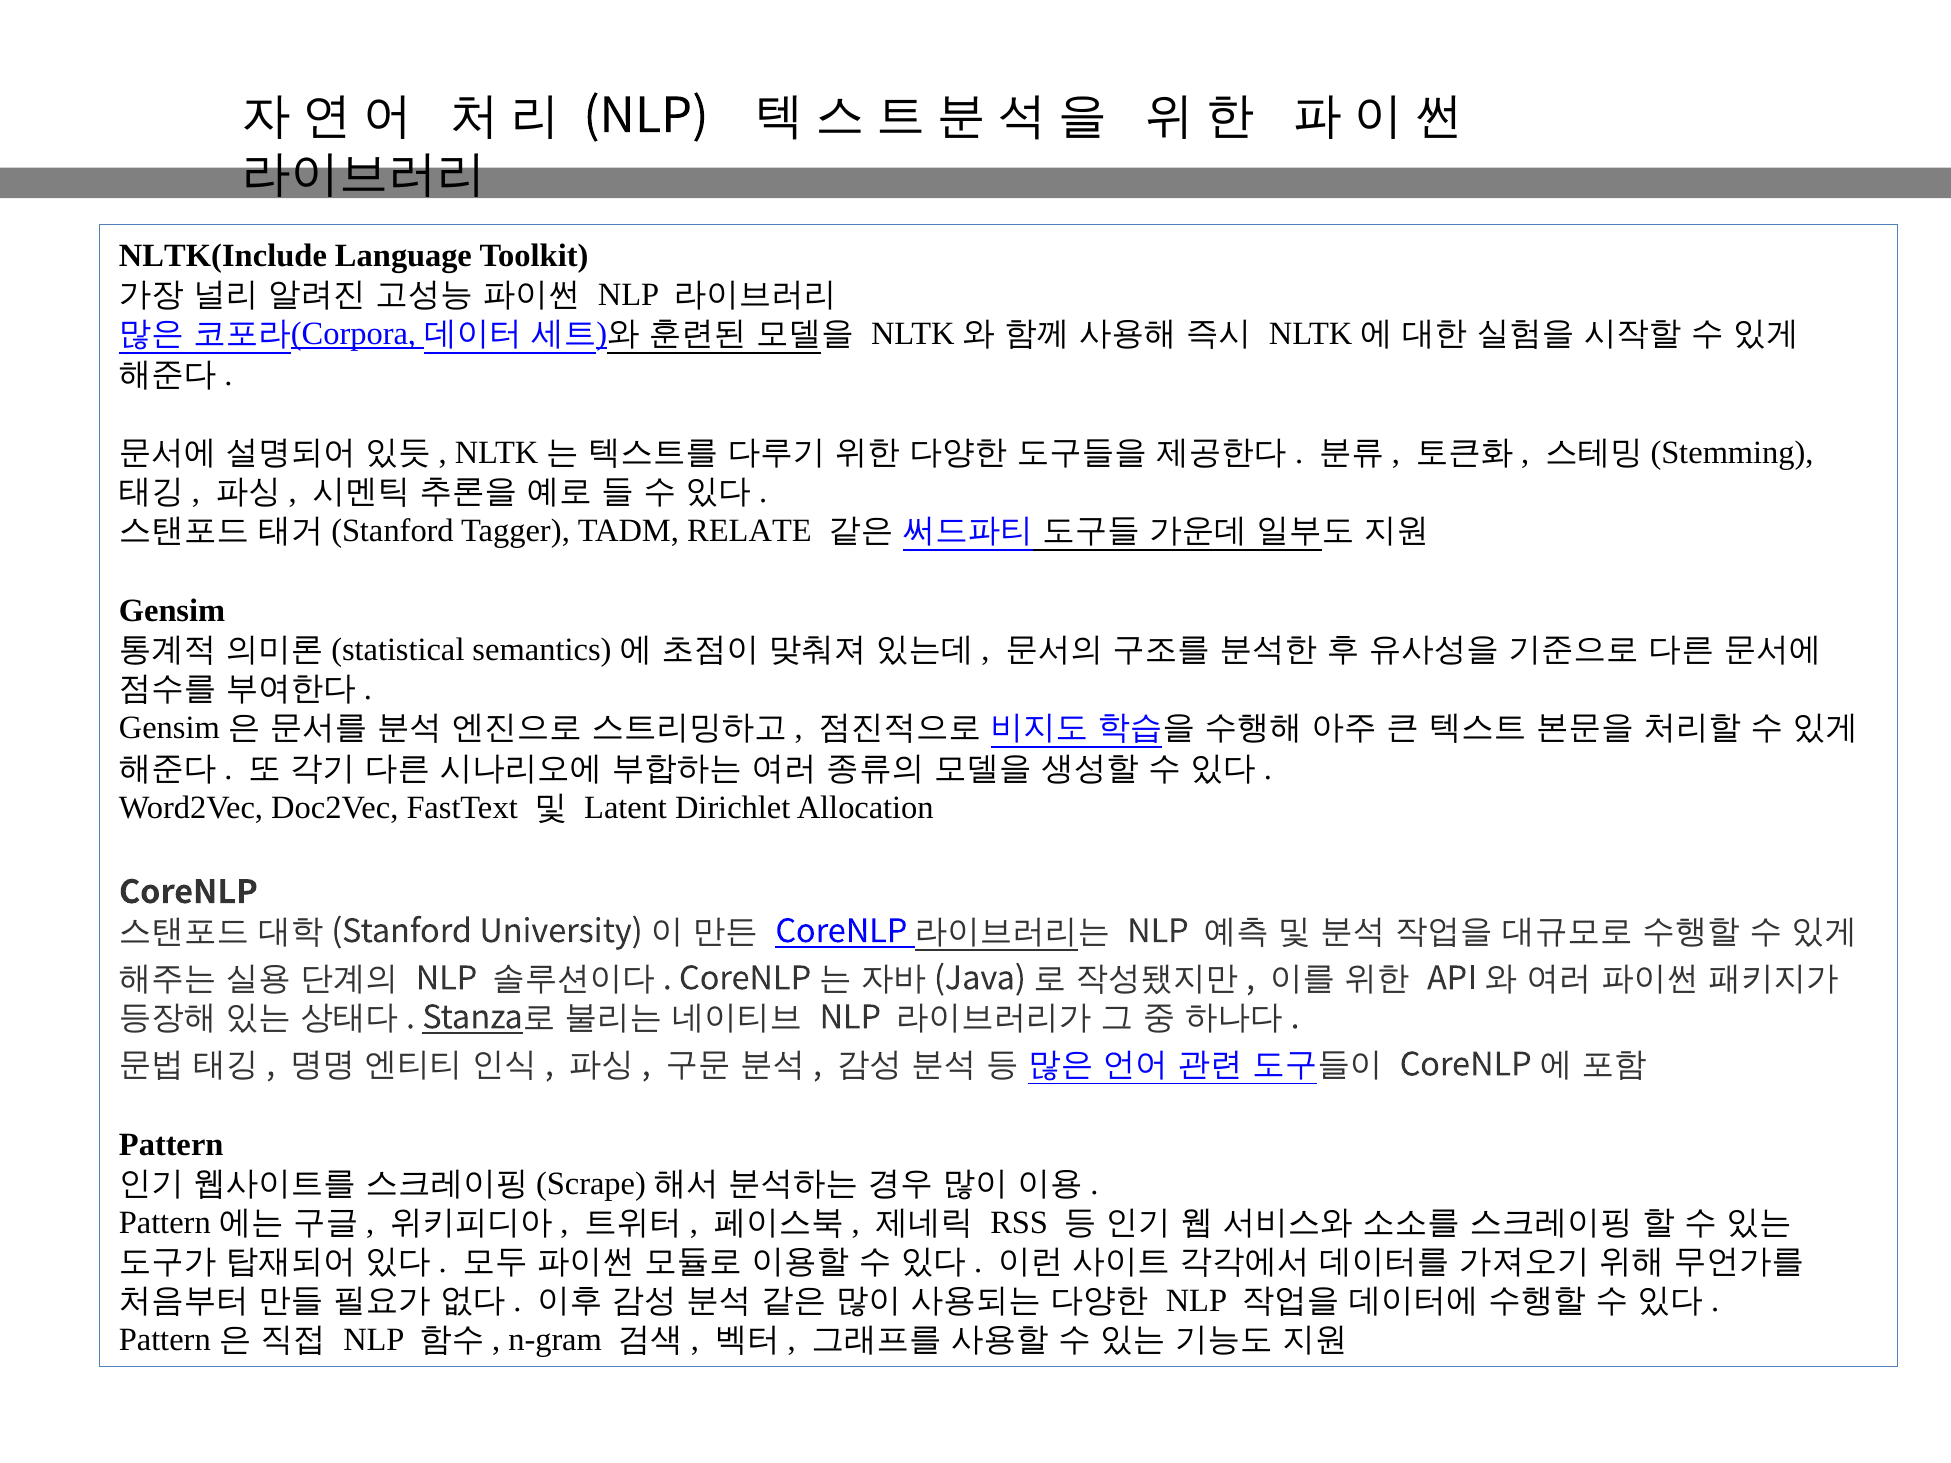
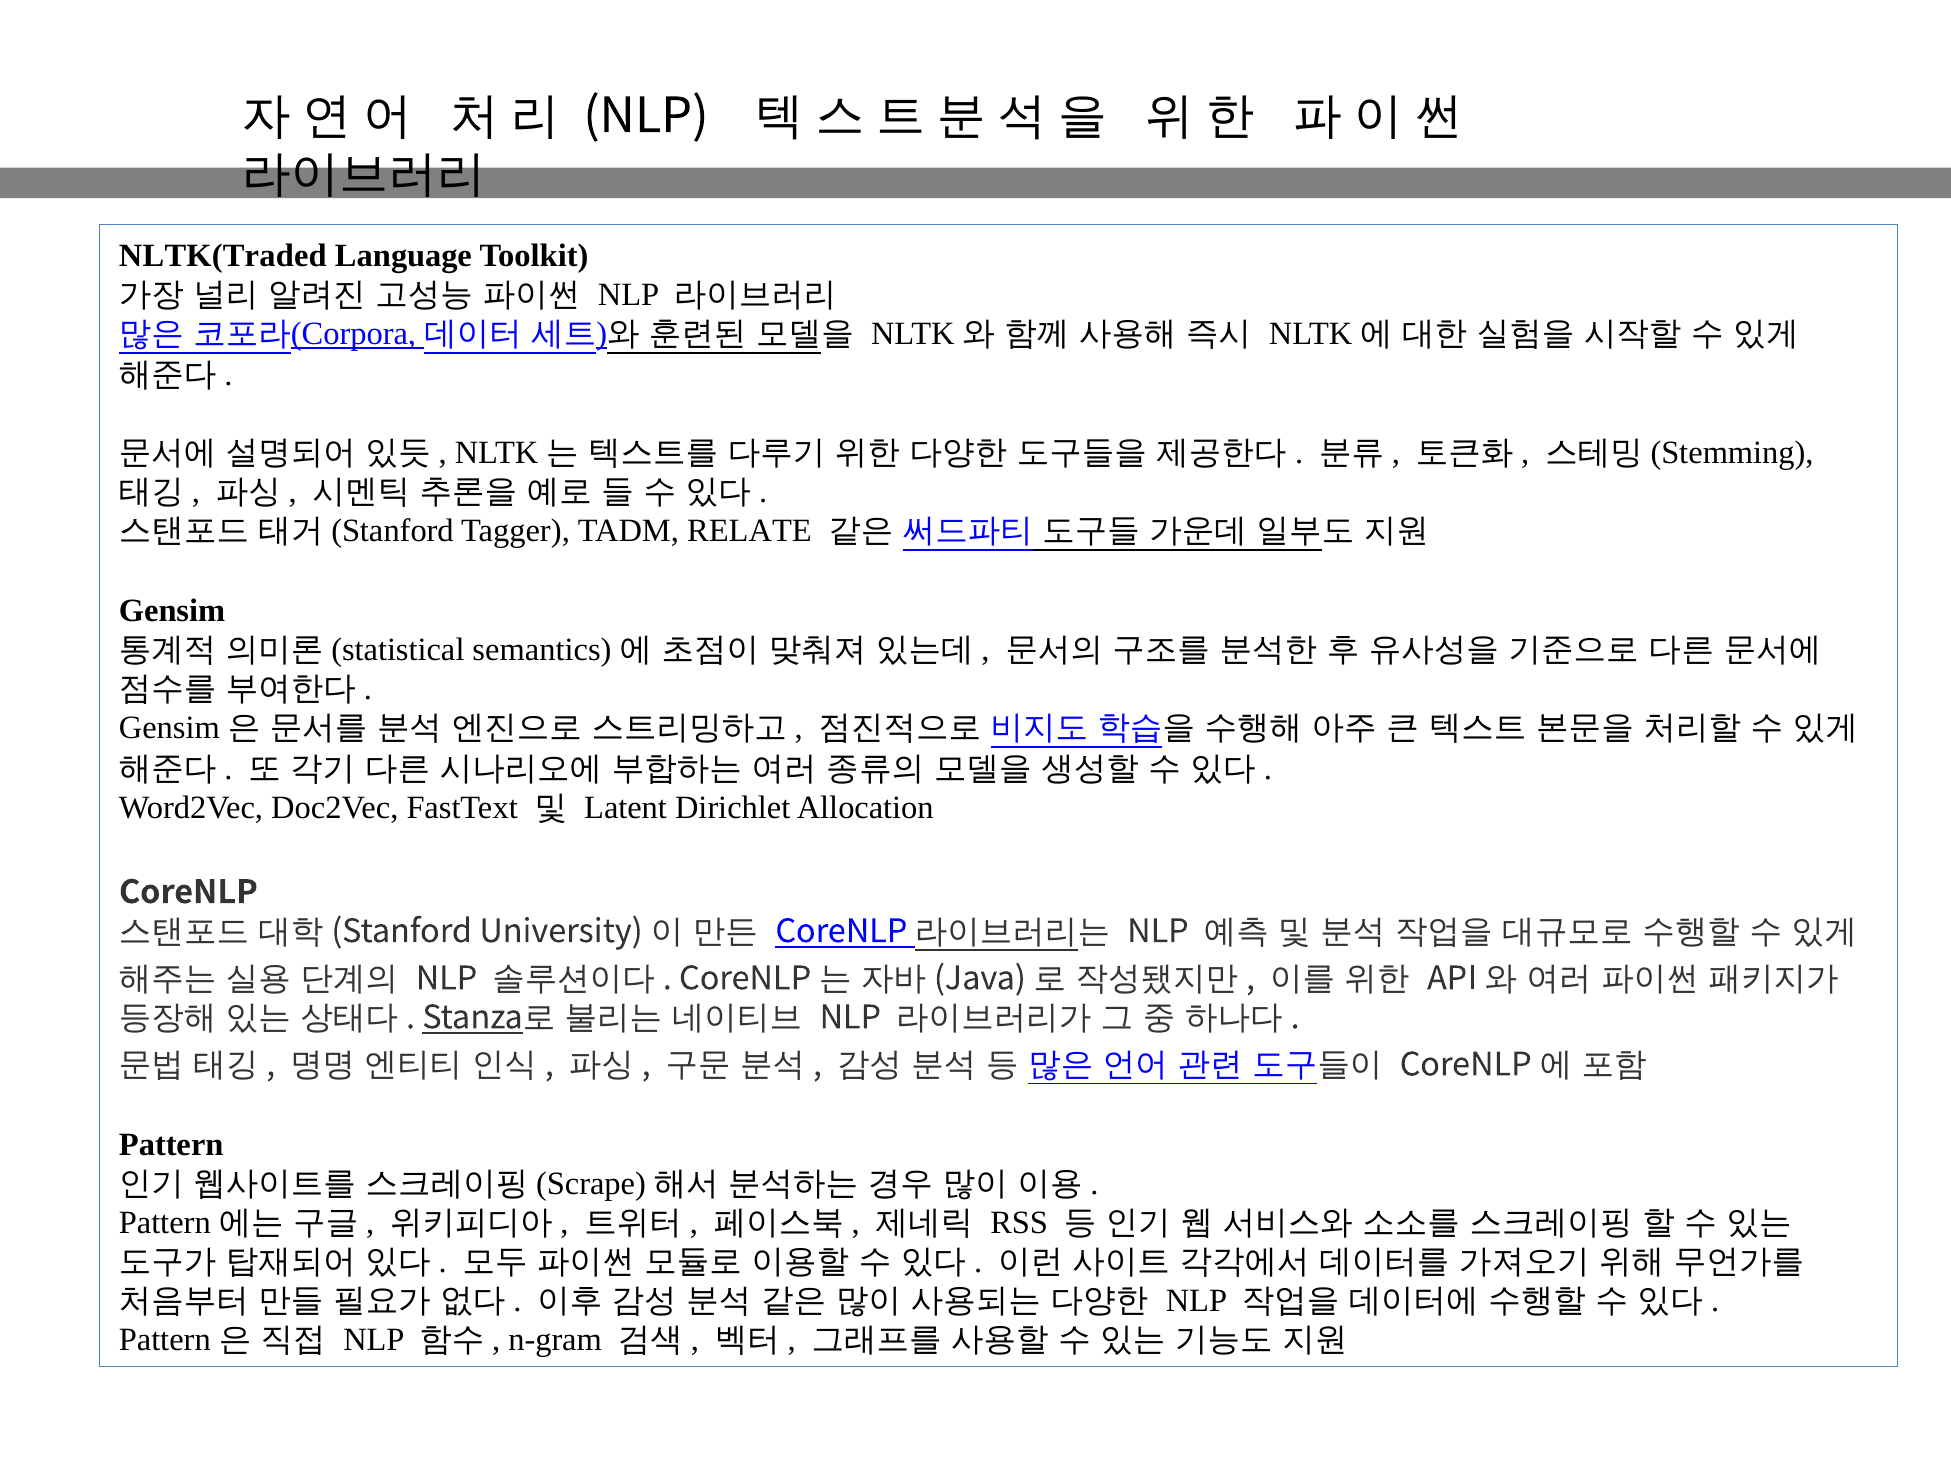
NLTK(Include: NLTK(Include -> NLTK(Traded
